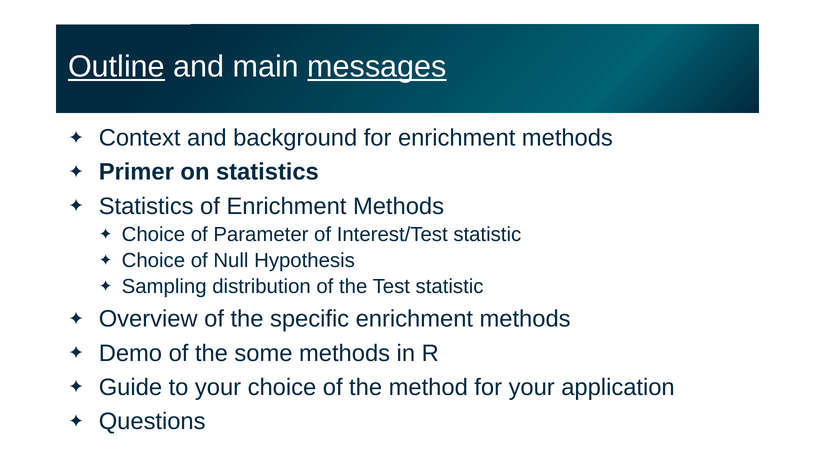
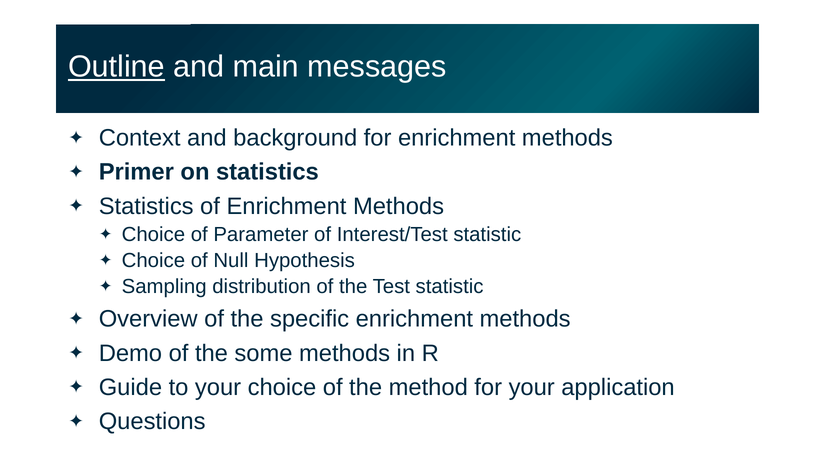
messages underline: present -> none
